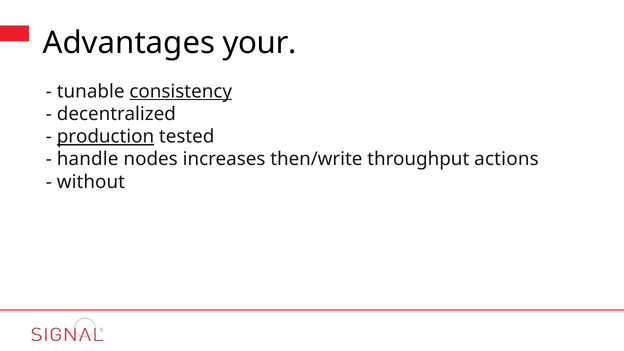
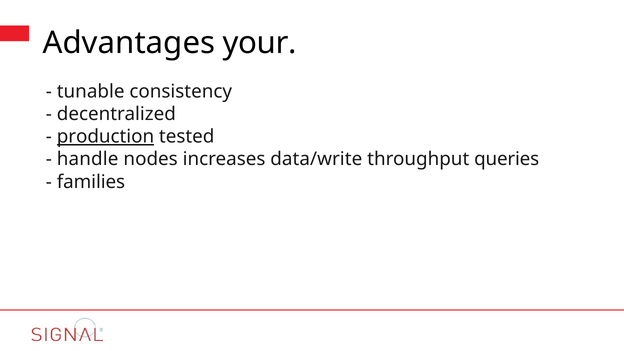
consistency underline: present -> none
then/write: then/write -> data/write
actions: actions -> queries
without: without -> families
